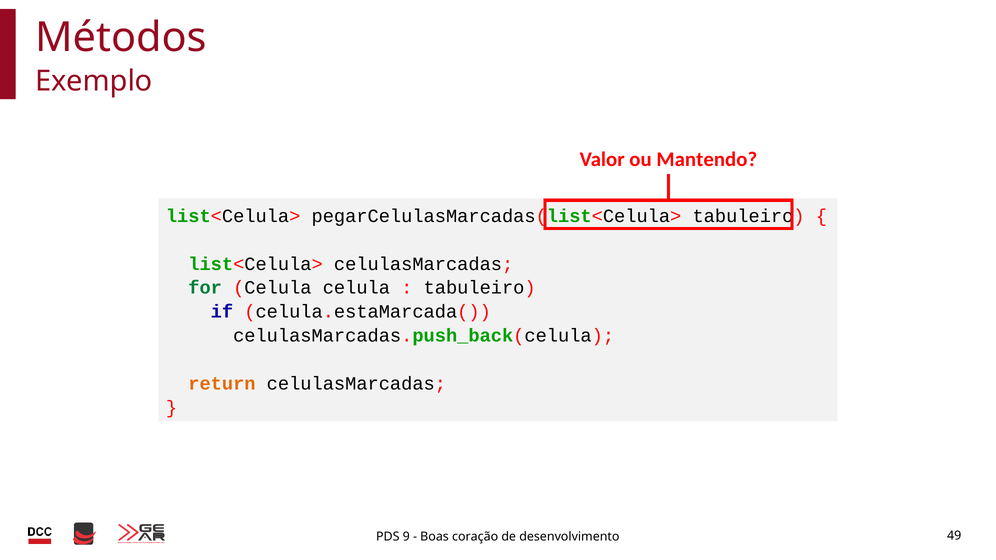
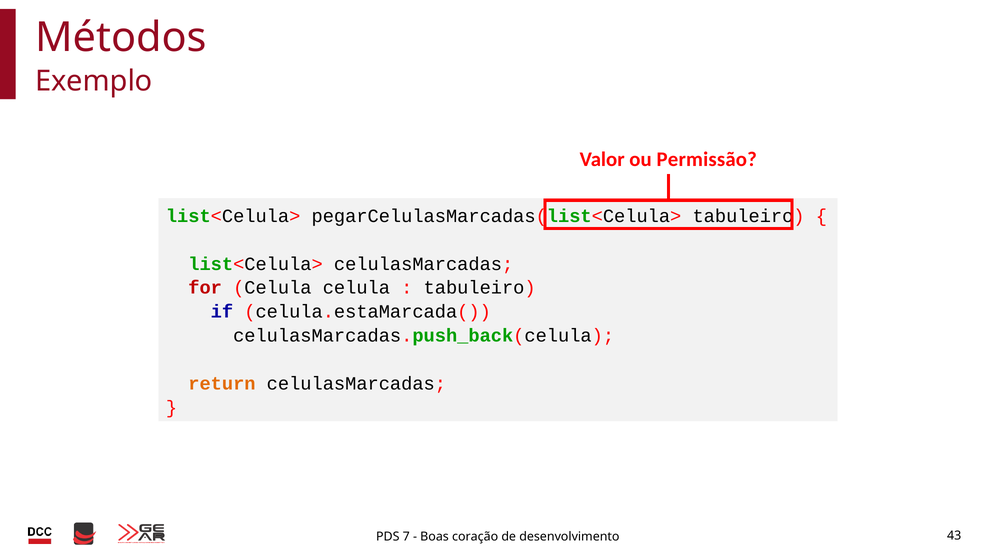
Mantendo: Mantendo -> Permissão
for colour: green -> red
9: 9 -> 7
49: 49 -> 43
